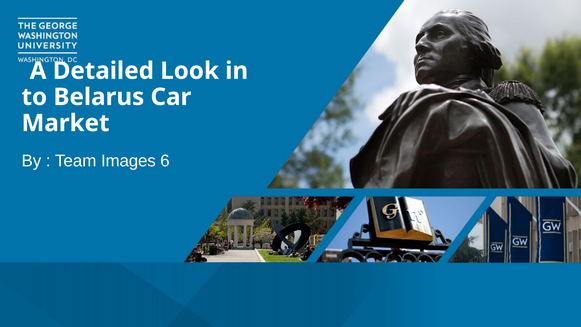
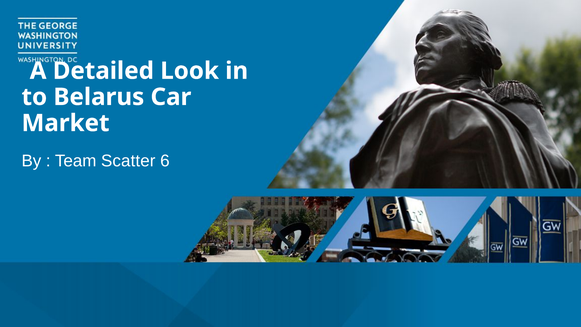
Images: Images -> Scatter
